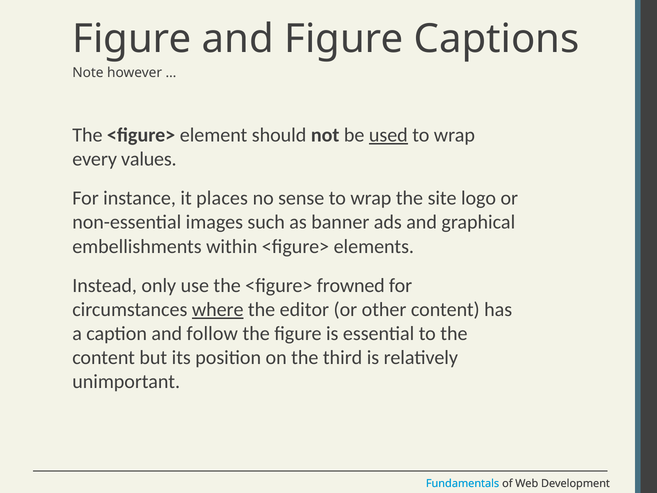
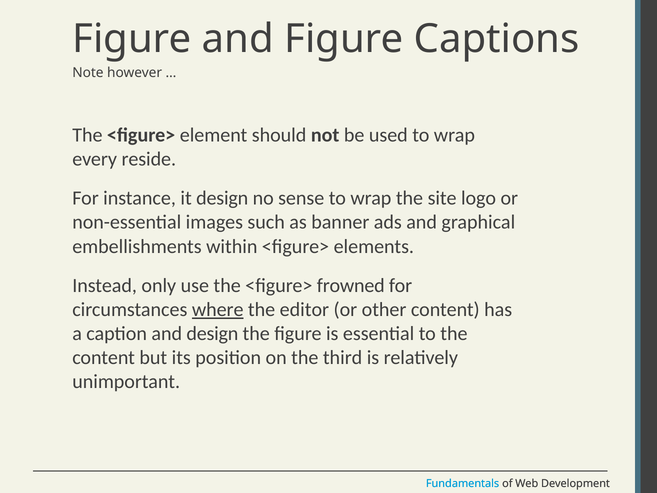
used underline: present -> none
values: values -> reside
it places: places -> design
and follow: follow -> design
